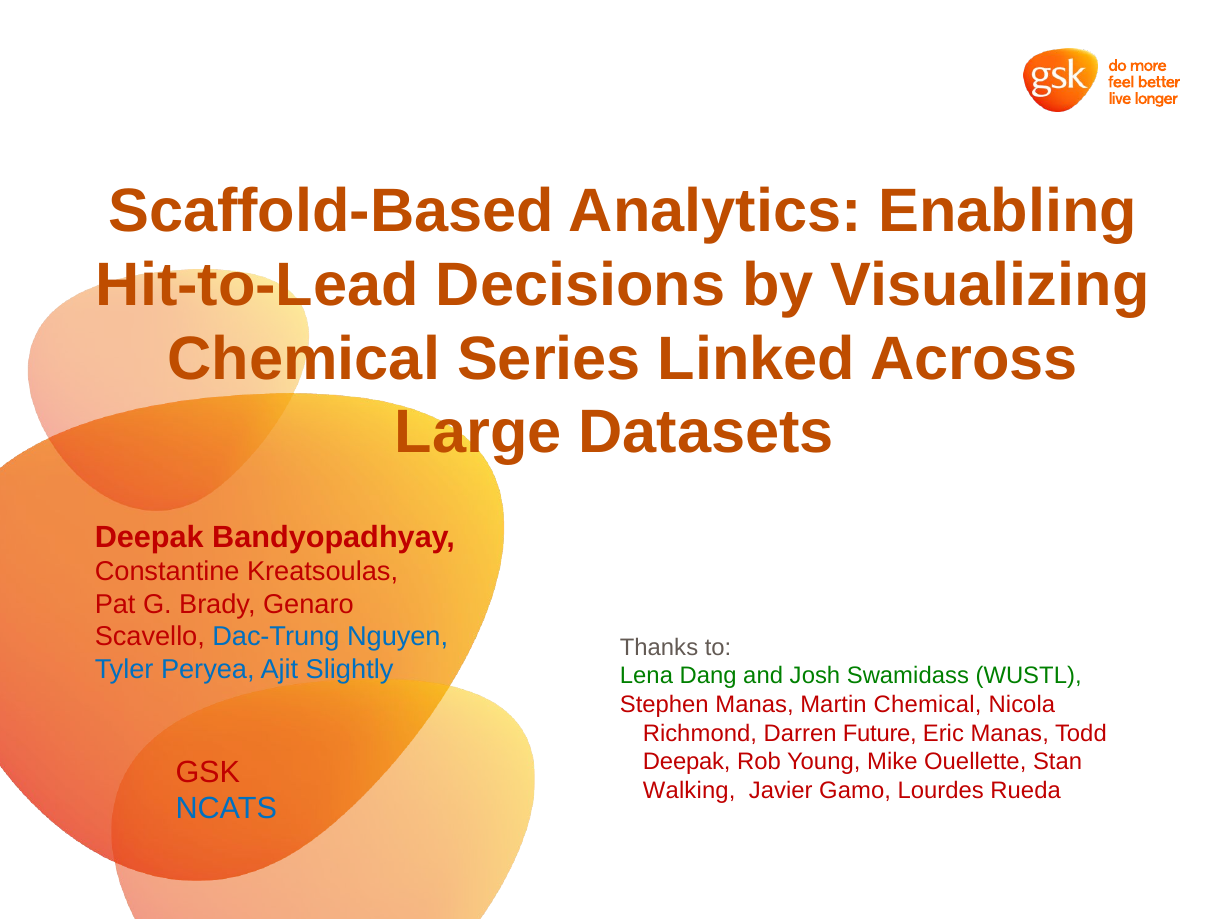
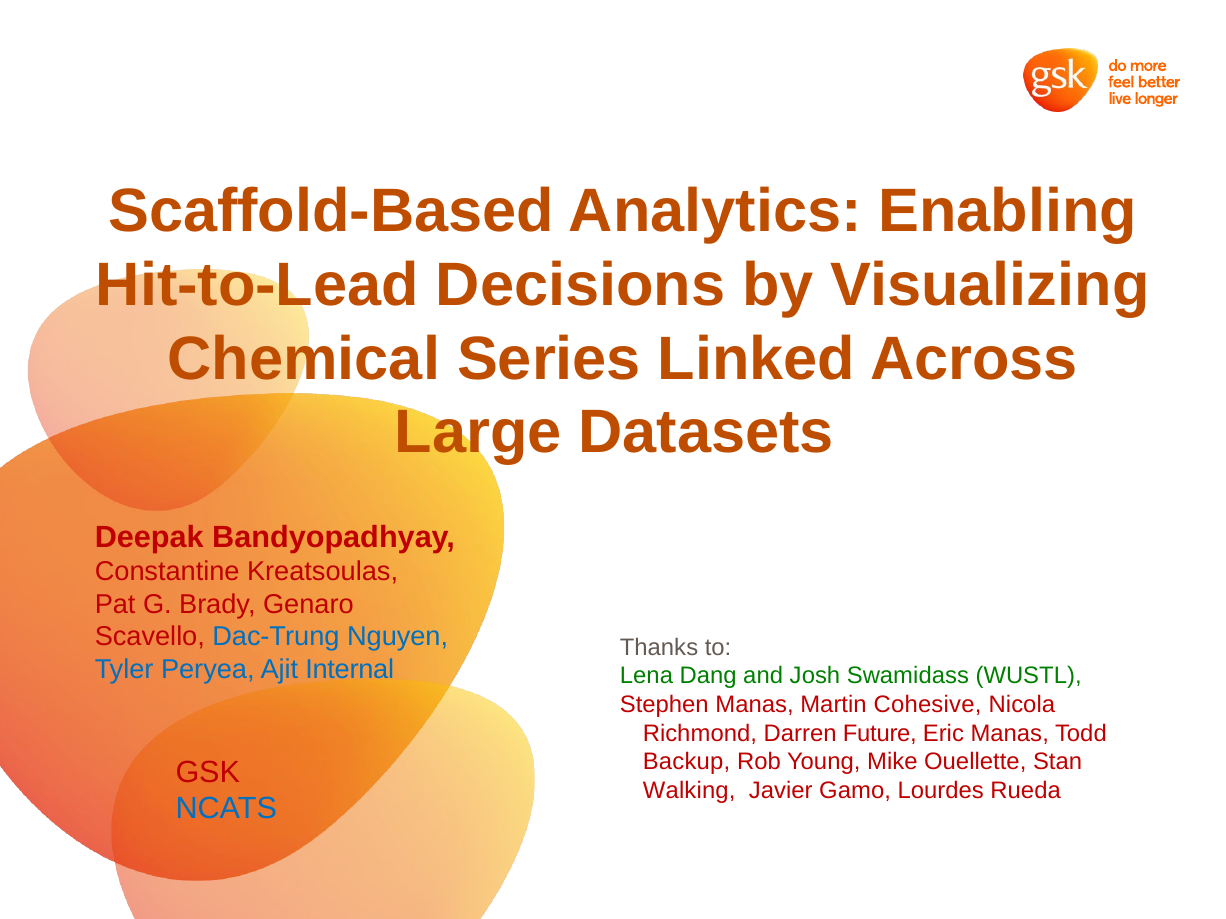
Slightly: Slightly -> Internal
Martin Chemical: Chemical -> Cohesive
Deepak at (687, 762): Deepak -> Backup
